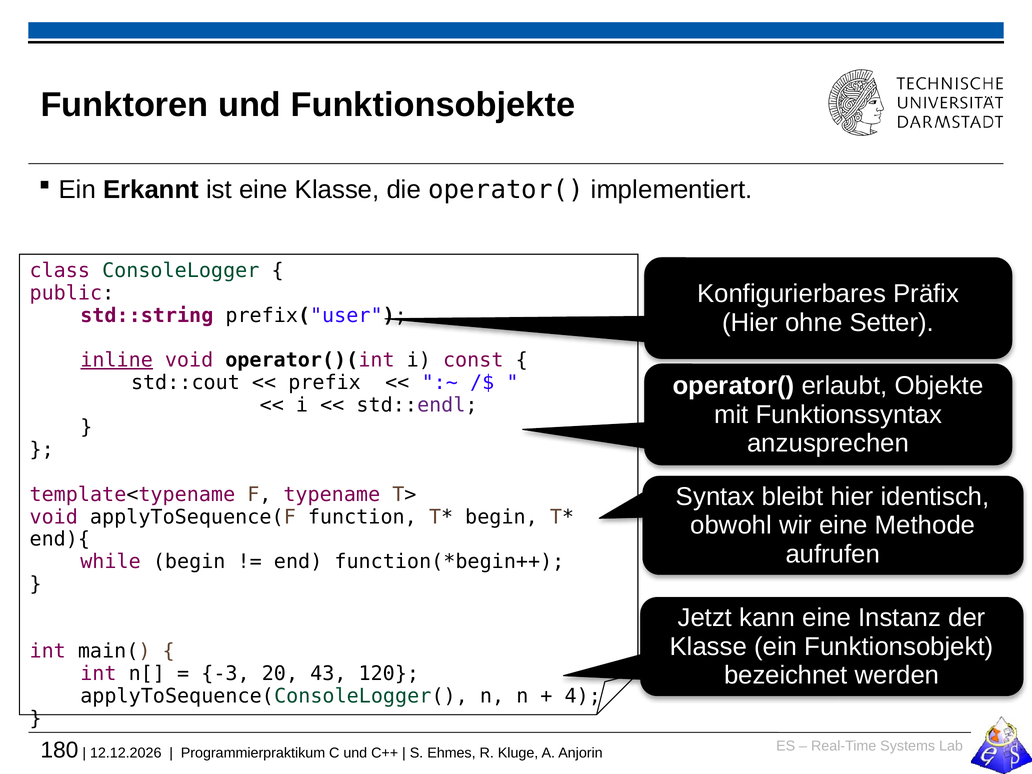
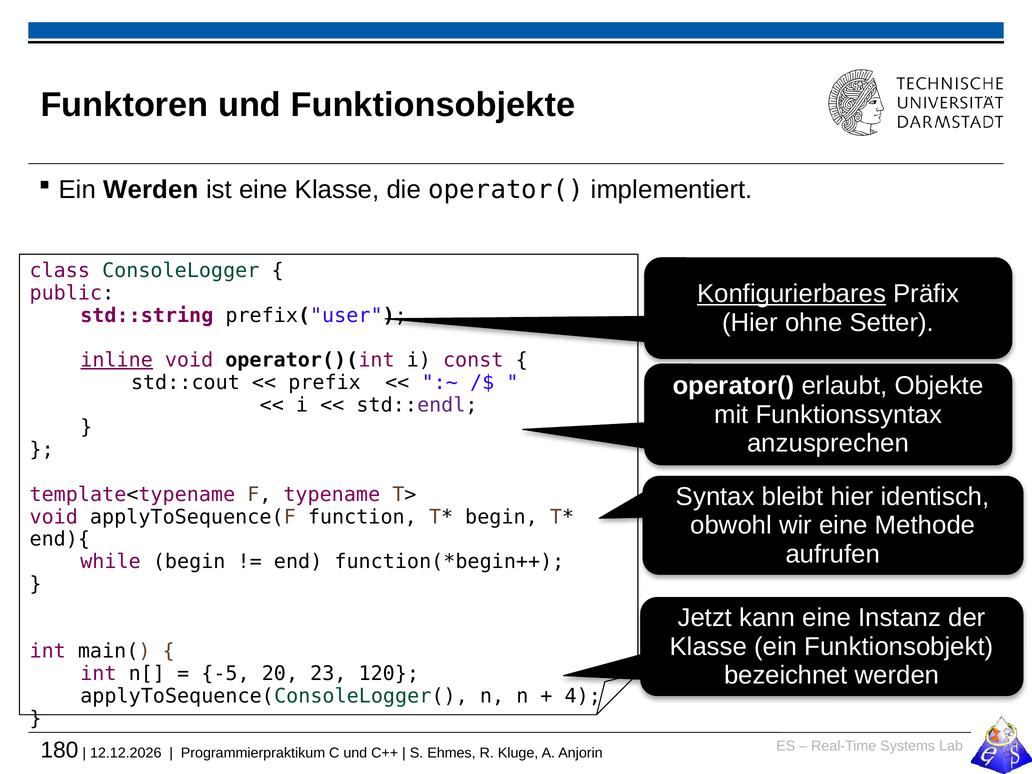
Ein Erkannt: Erkannt -> Werden
Konfigurierbares underline: none -> present
-3: -3 -> -5
43: 43 -> 23
